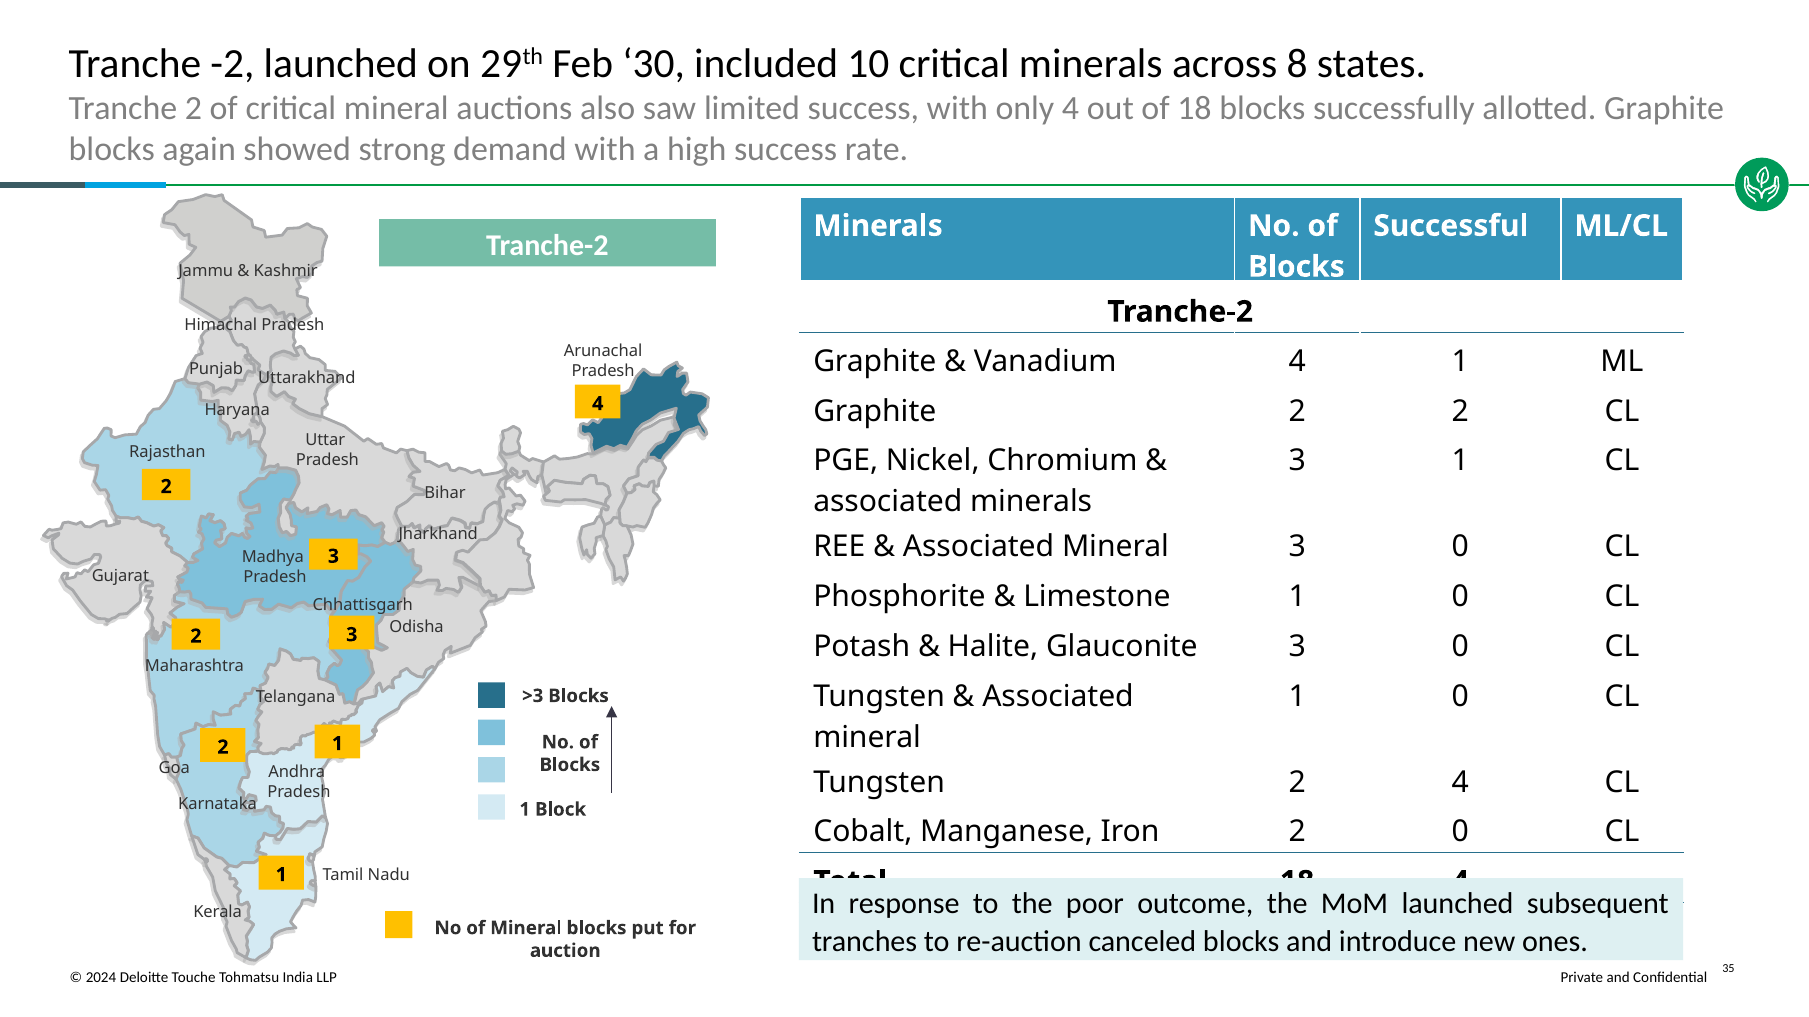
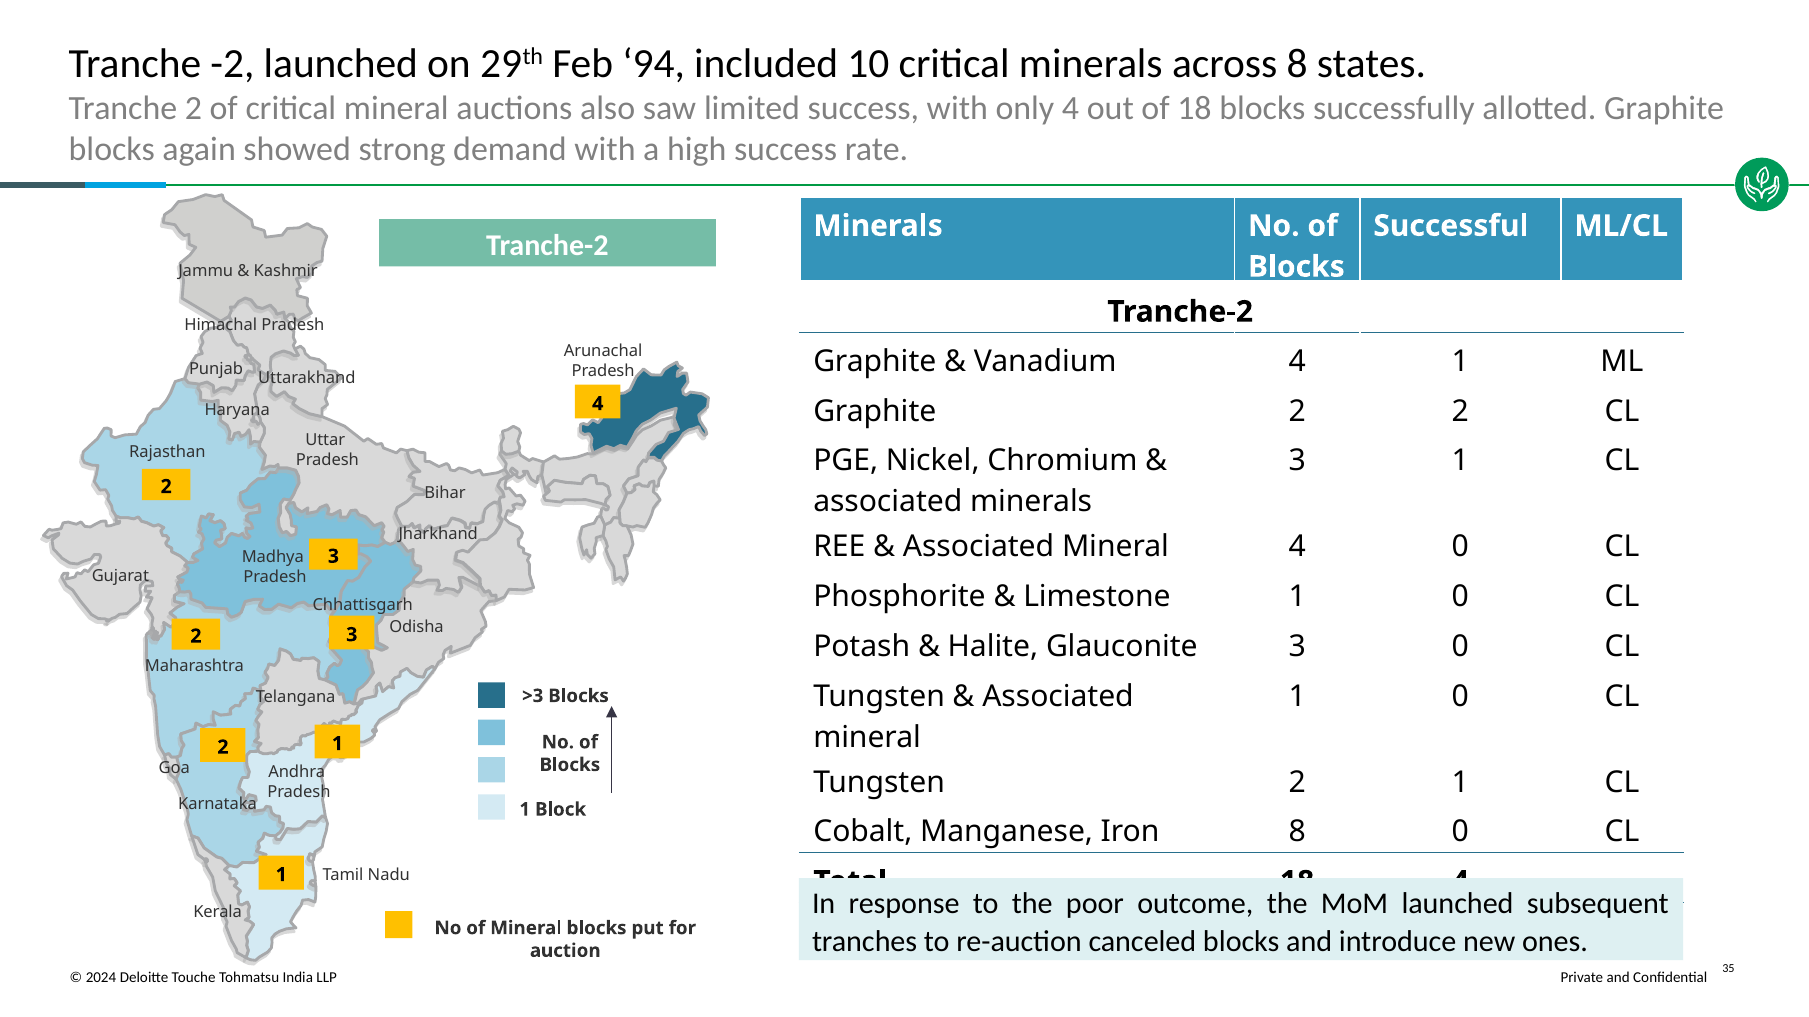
30: 30 -> 94
Mineral 3: 3 -> 4
2 4: 4 -> 1
Iron 2: 2 -> 8
